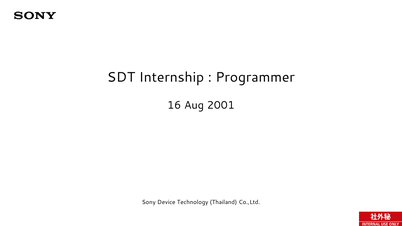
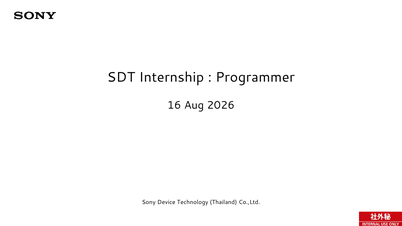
2001: 2001 -> 2026
